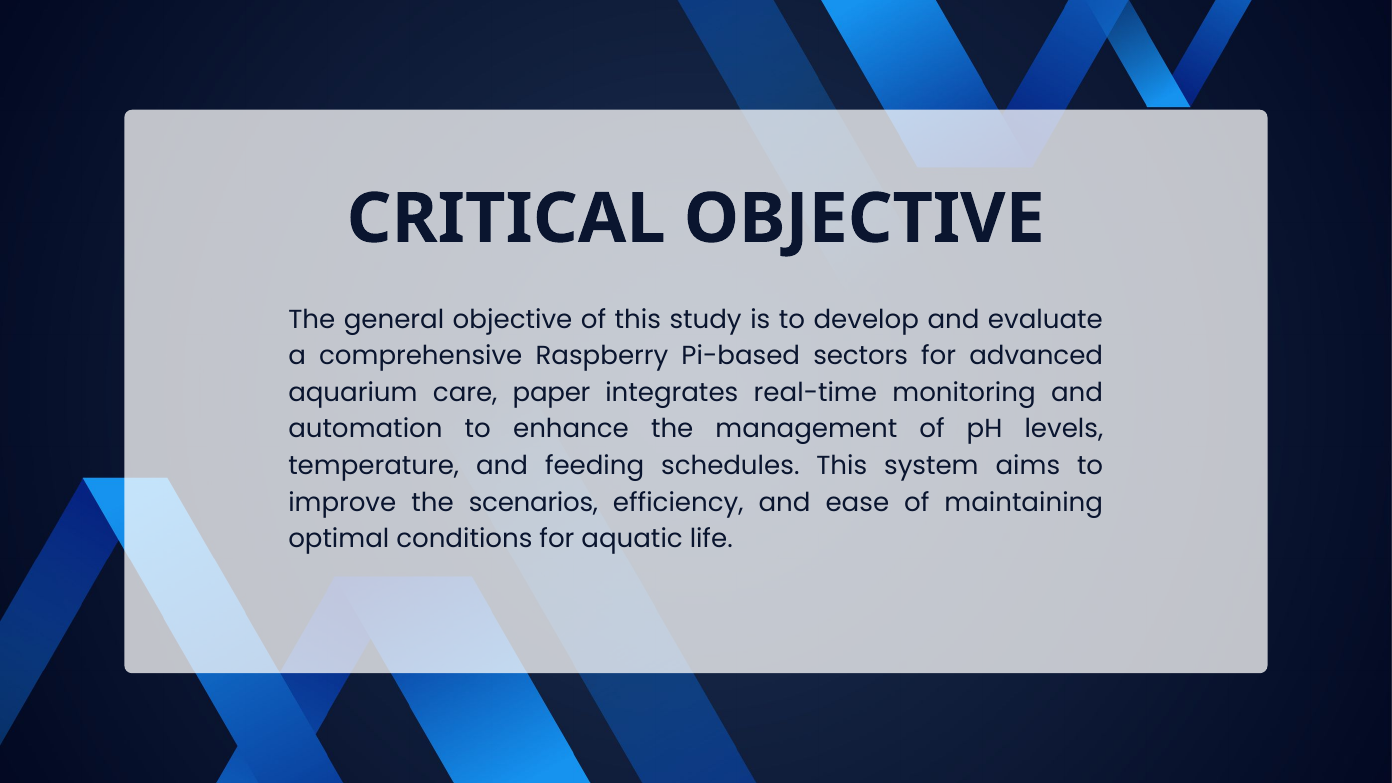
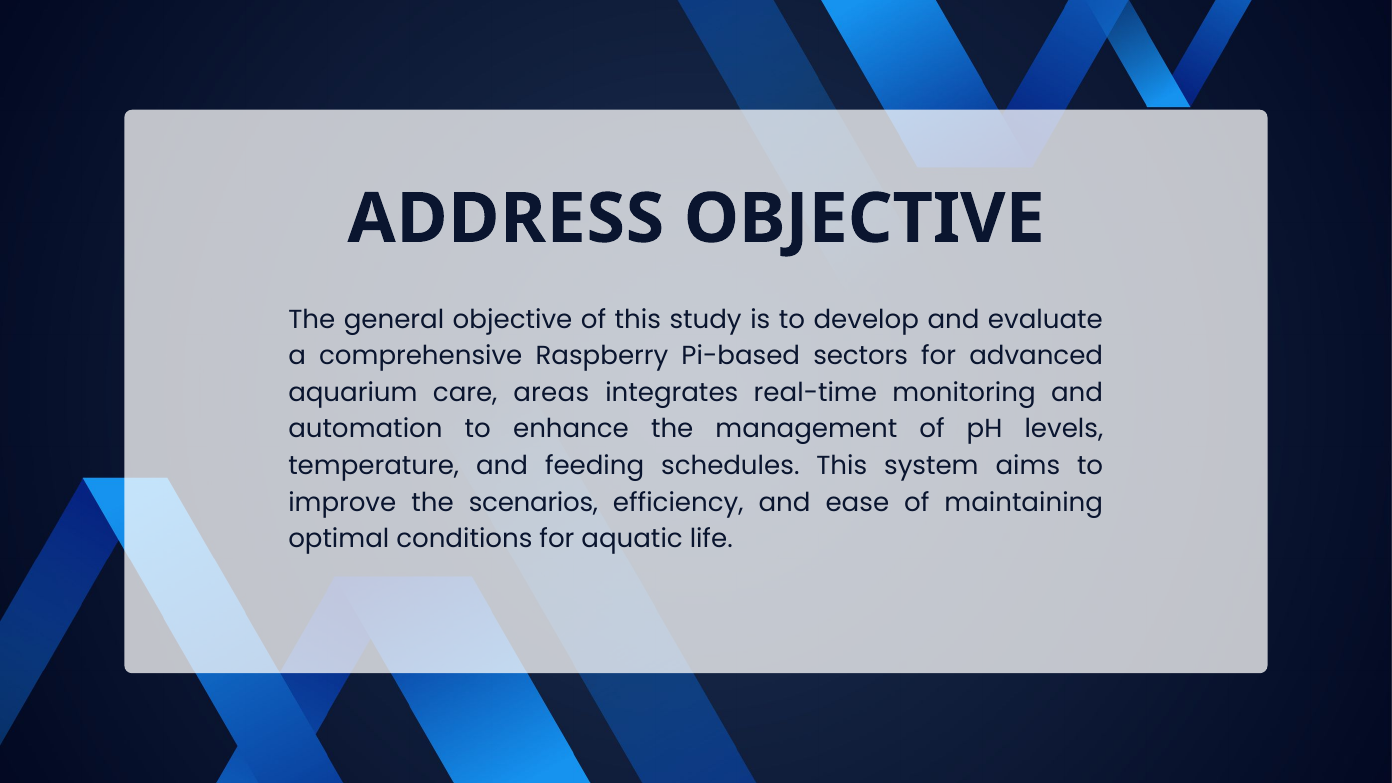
CRITICAL: CRITICAL -> ADDRESS
paper: paper -> areas
